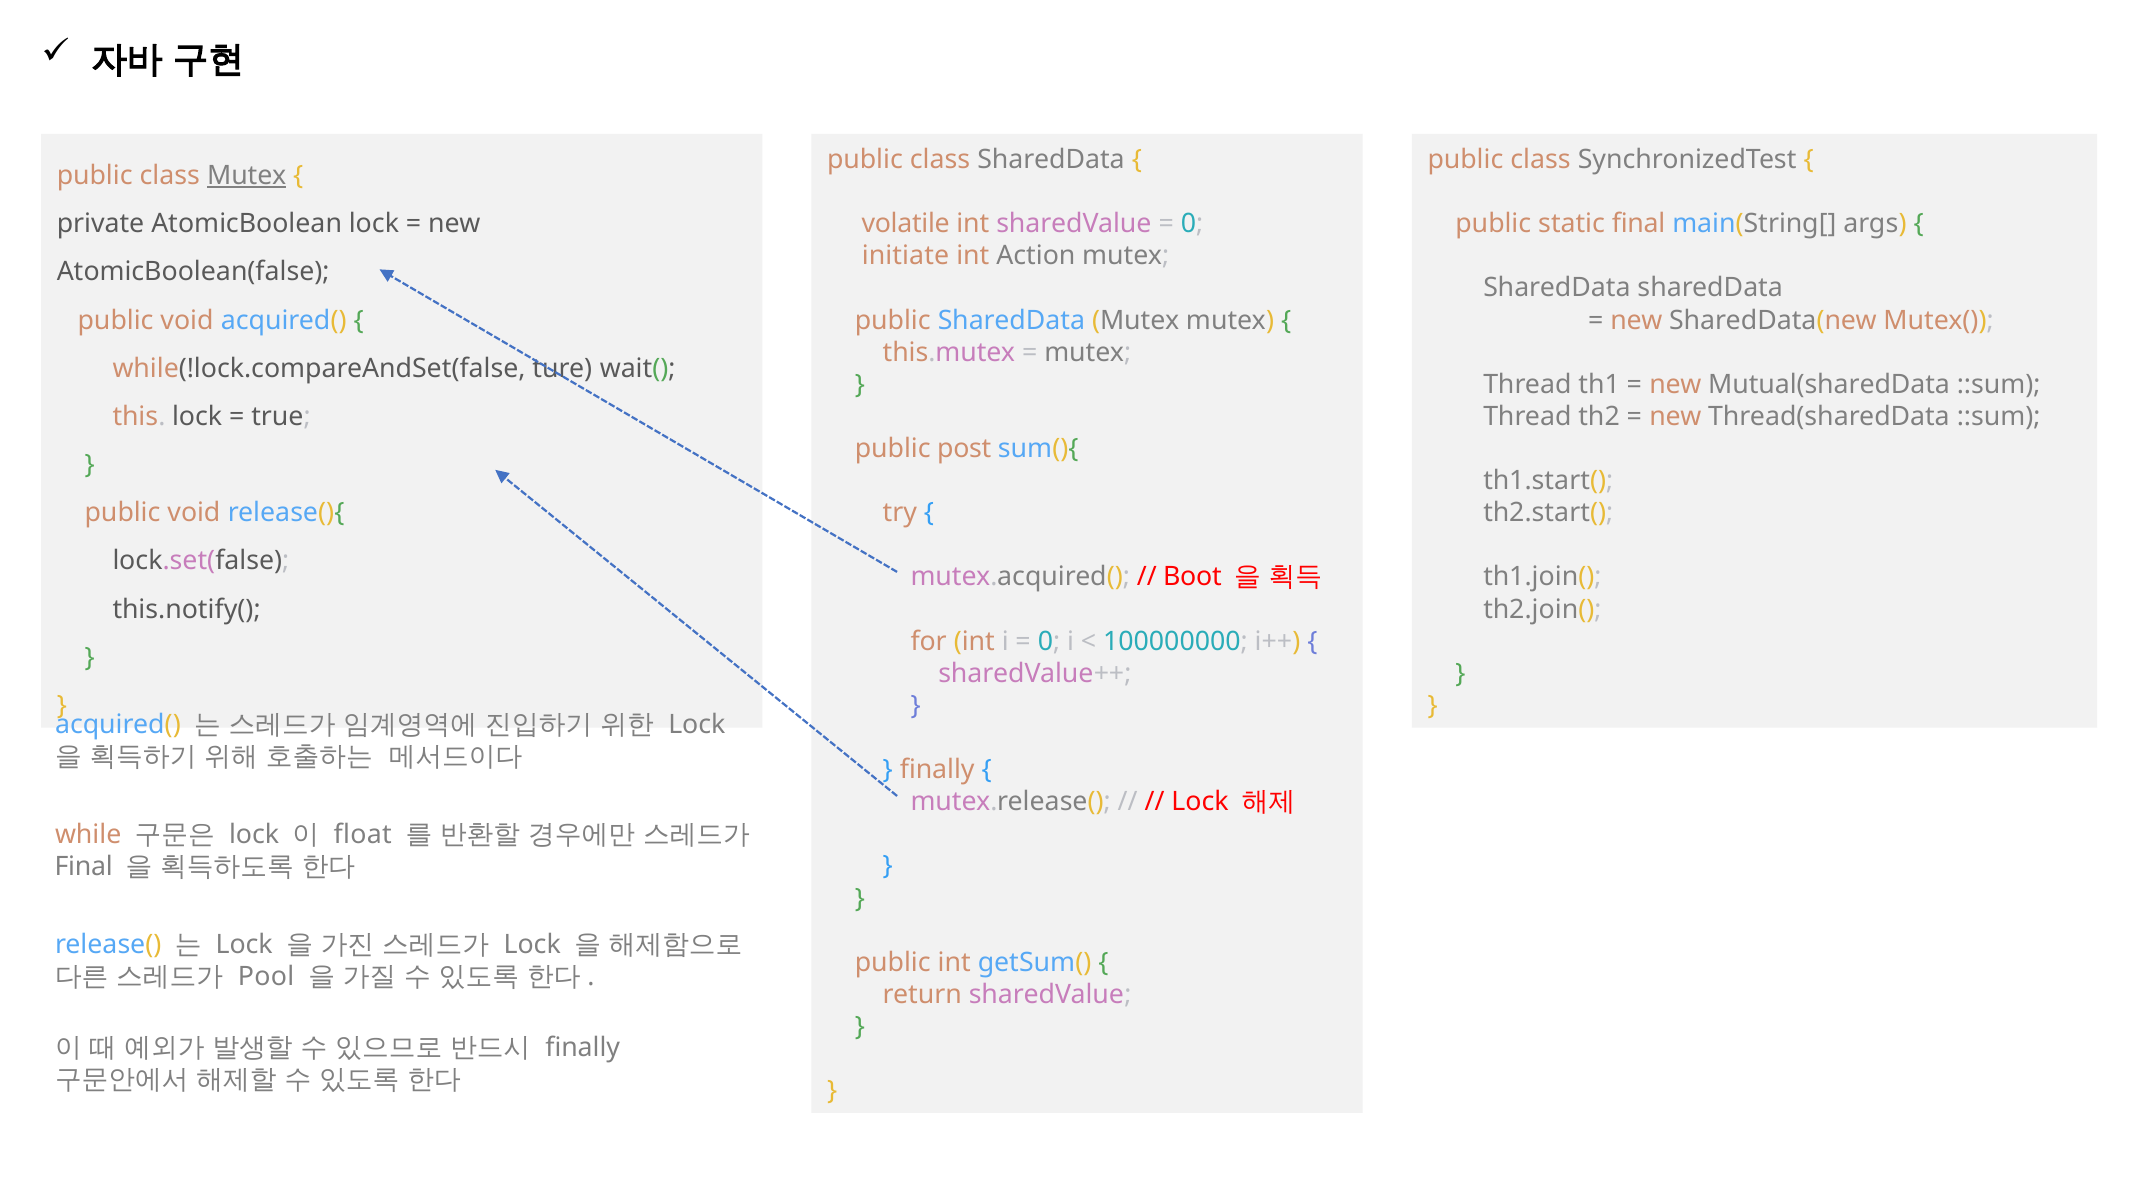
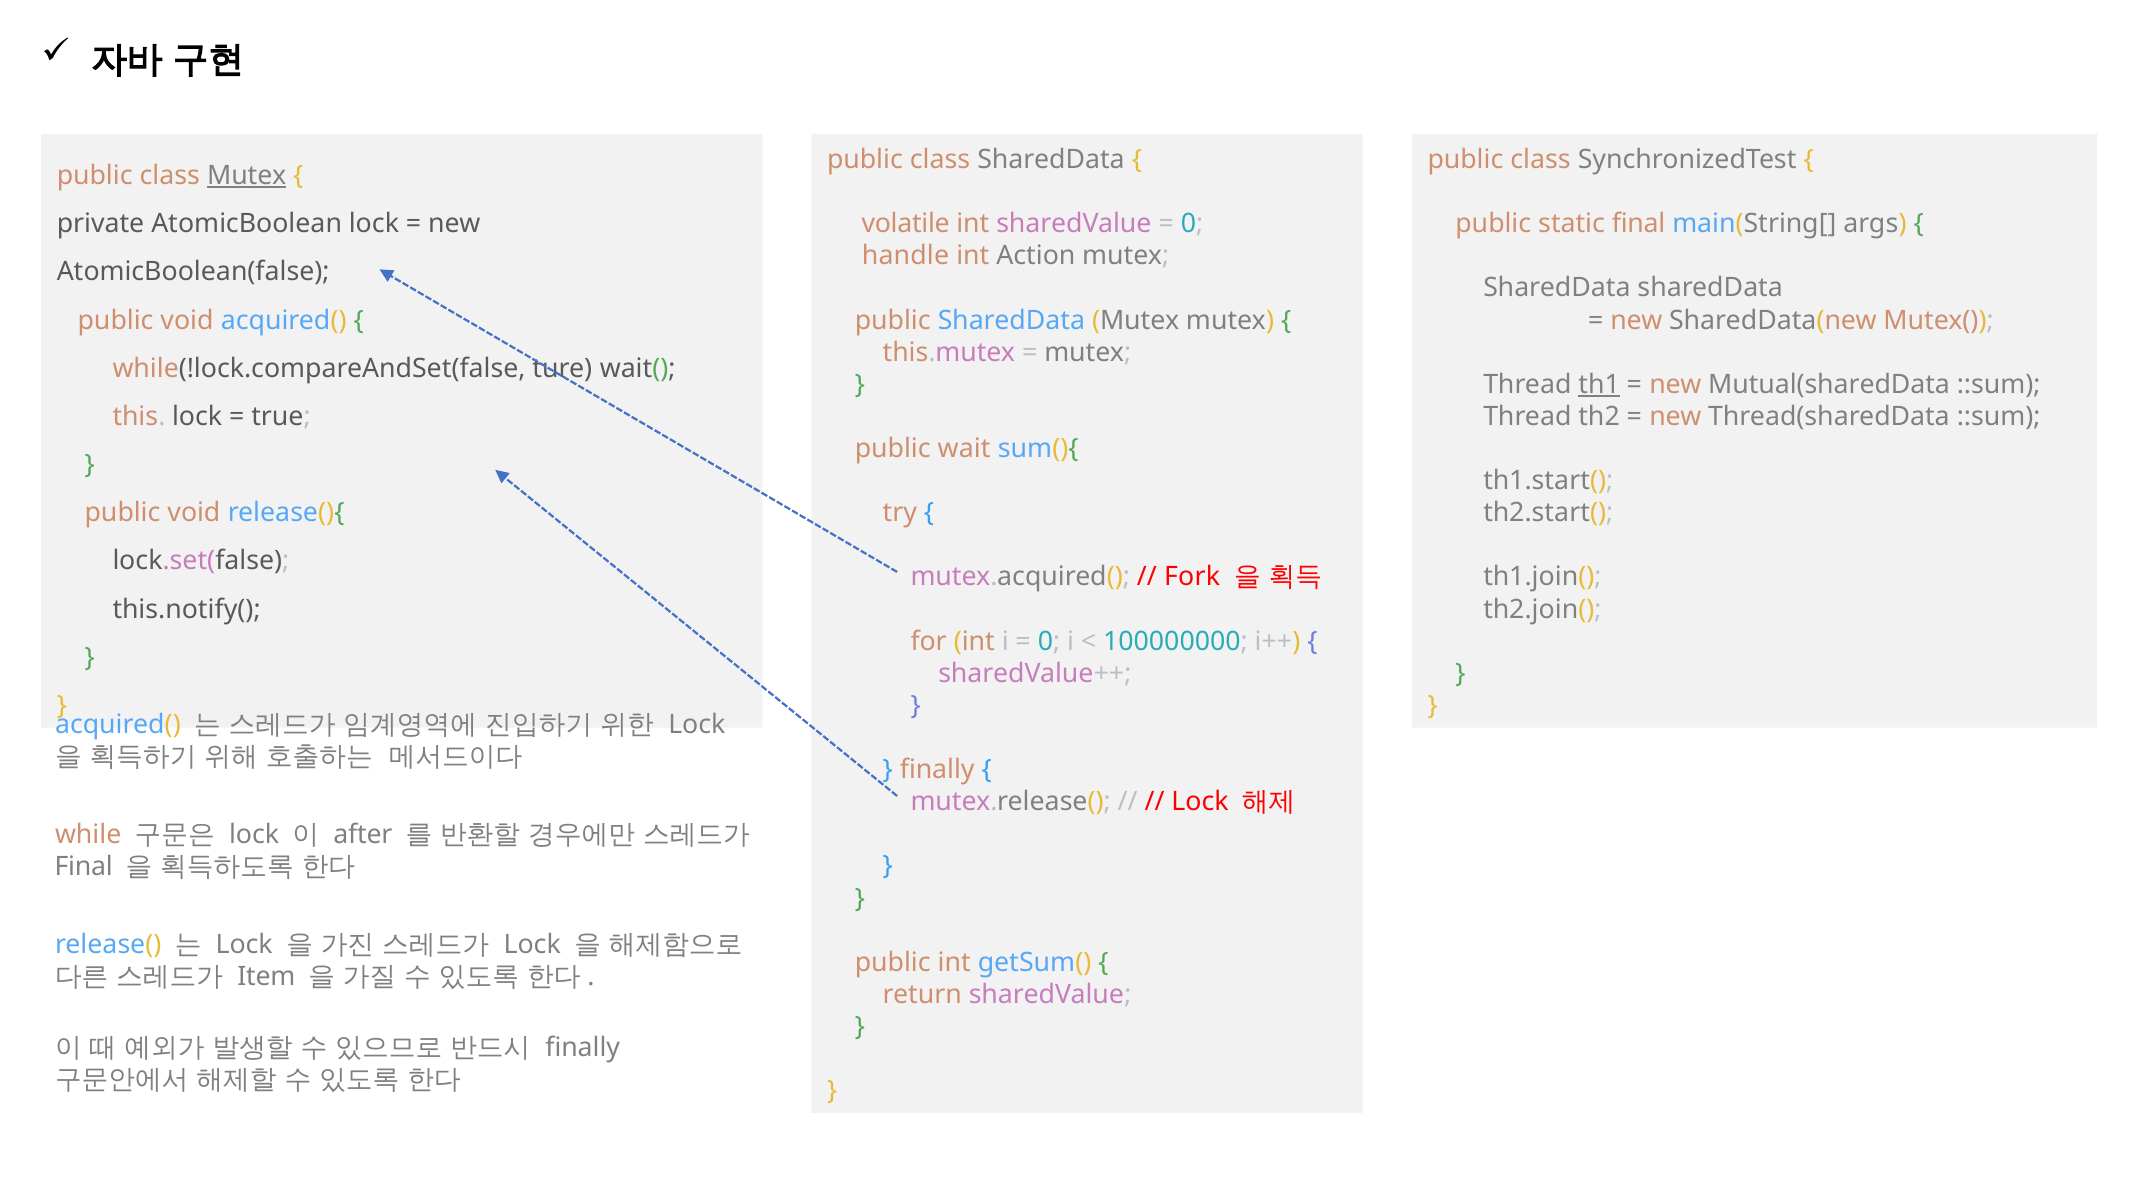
initiate: initiate -> handle
th1 underline: none -> present
post: post -> wait
Boot: Boot -> Fork
float: float -> after
Pool: Pool -> Item
